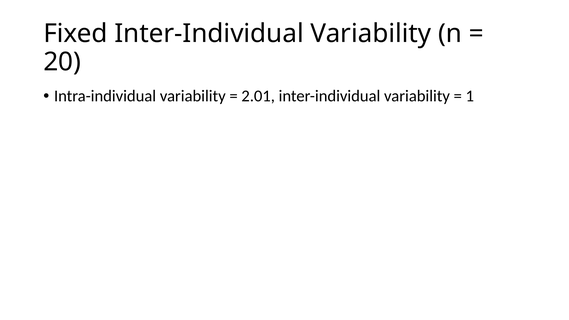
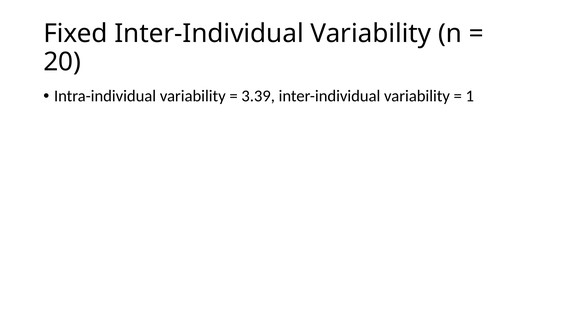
2.01: 2.01 -> 3.39
